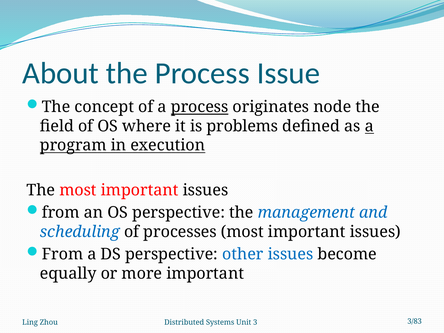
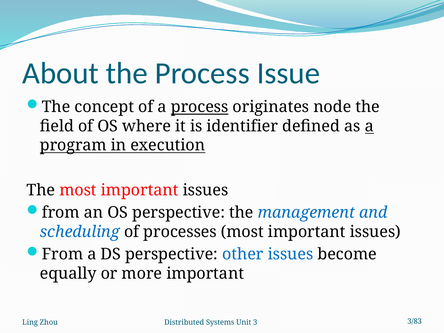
problems: problems -> identifier
